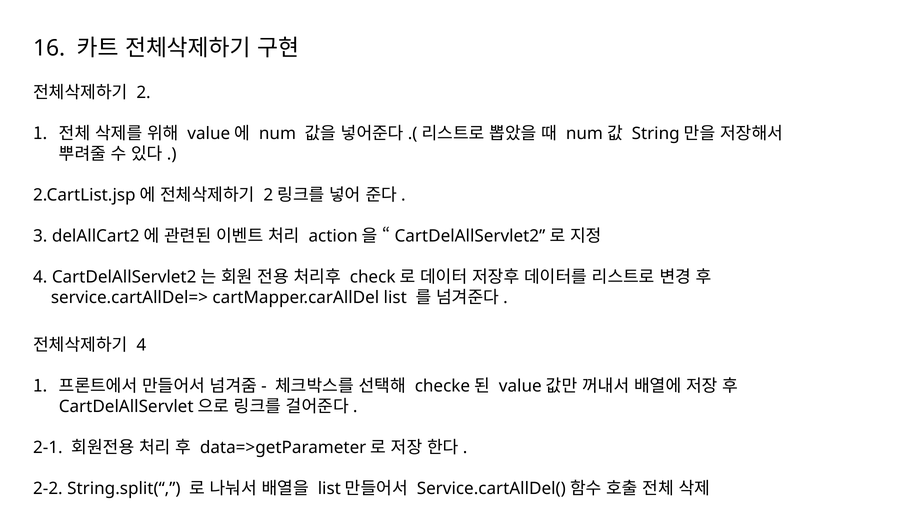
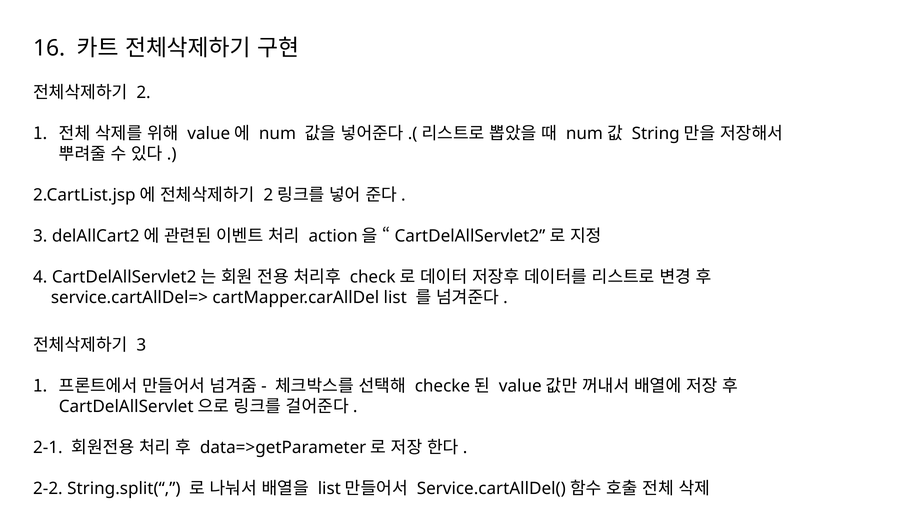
4 at (141, 345): 4 -> 3
